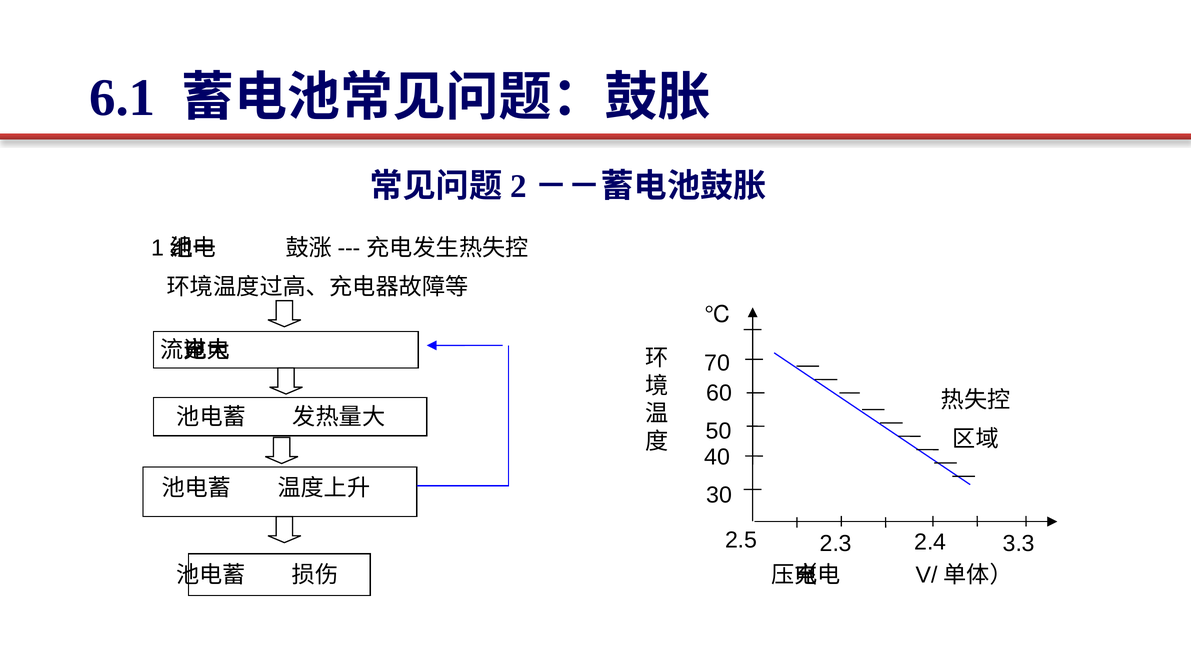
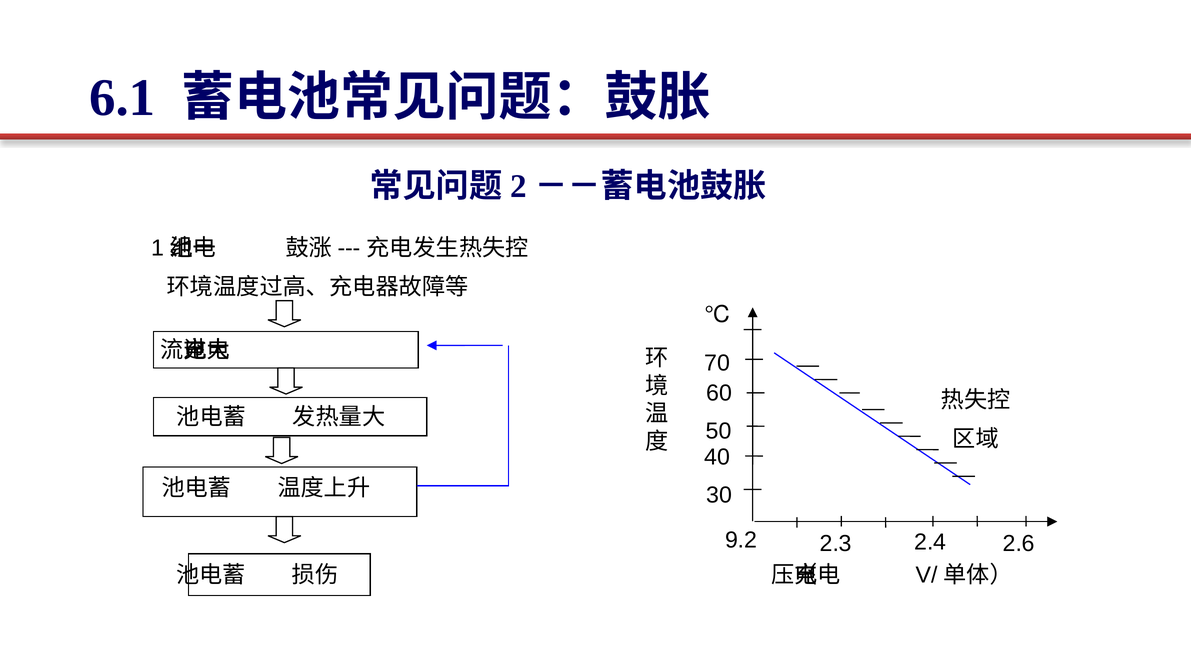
2.5: 2.5 -> 9.2
3.3: 3.3 -> 2.6
